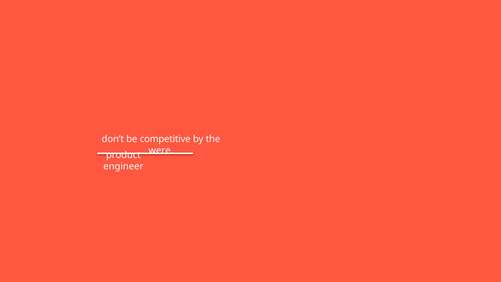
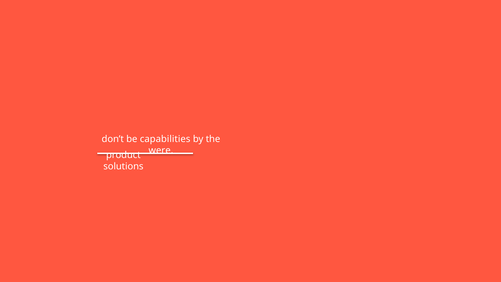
competitive: competitive -> capabilities
engineer: engineer -> solutions
